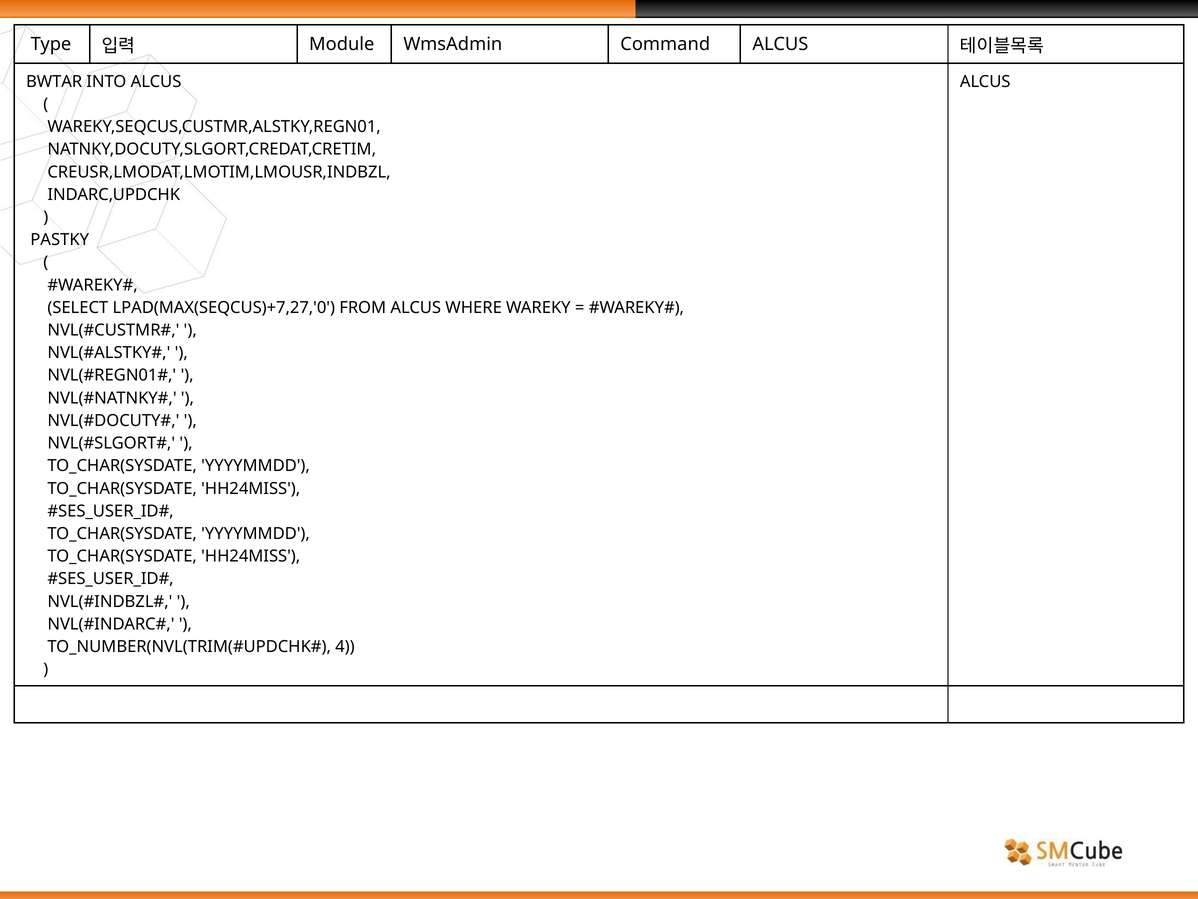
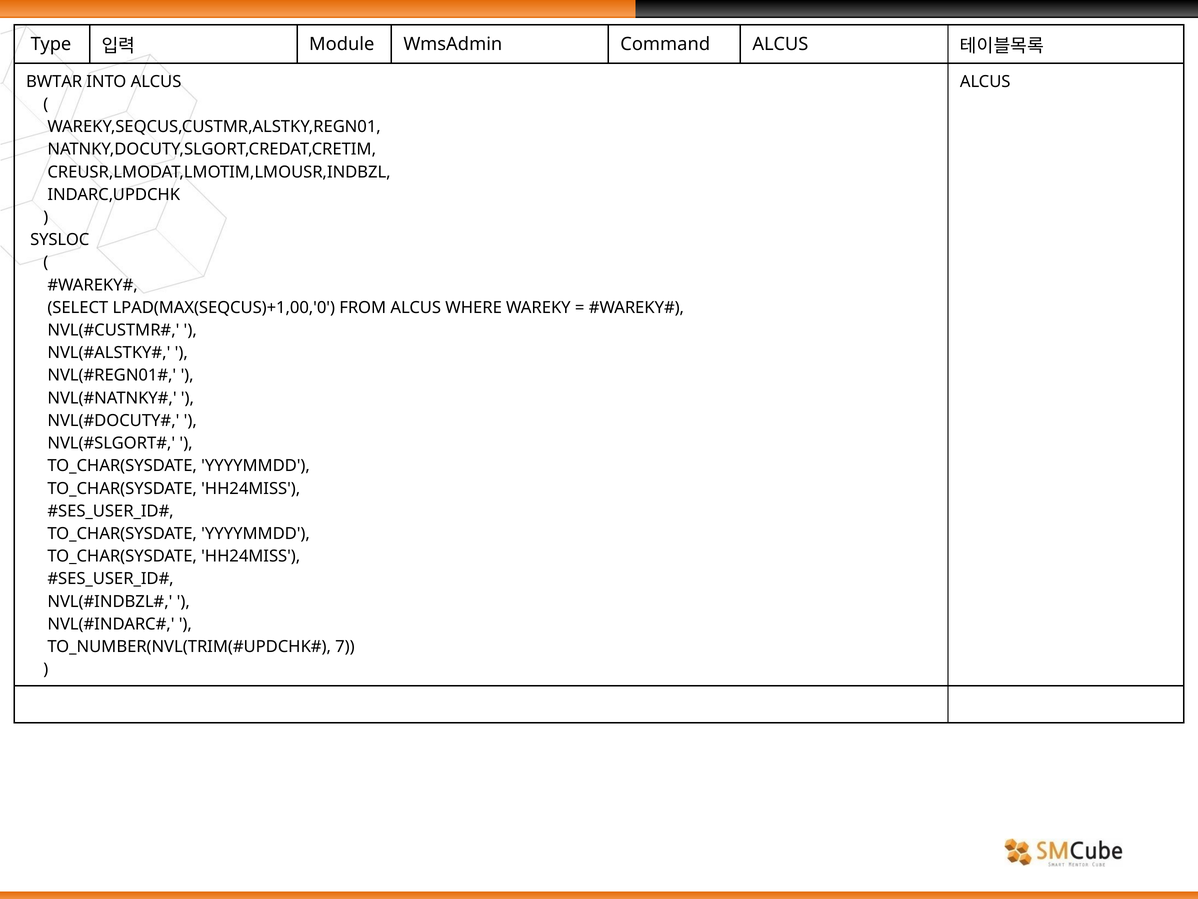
PASTKY: PASTKY -> SYSLOC
LPAD(MAX(SEQCUS)+7,27,'0: LPAD(MAX(SEQCUS)+7,27,'0 -> LPAD(MAX(SEQCUS)+1,00,'0
4: 4 -> 7
